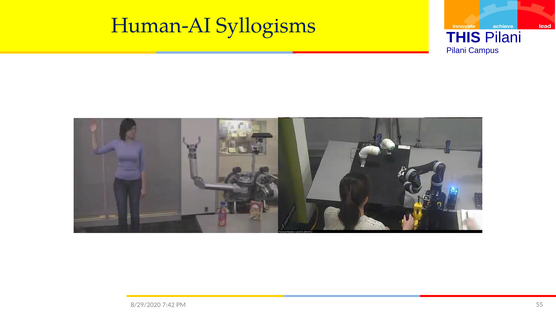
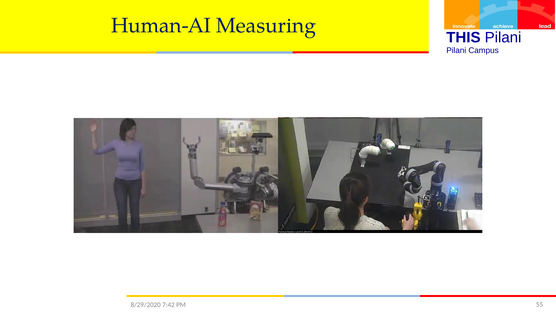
Syllogisms: Syllogisms -> Measuring
